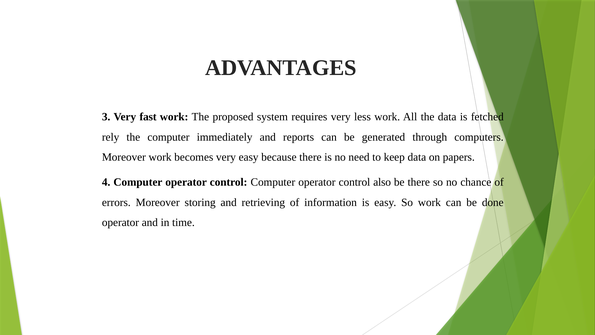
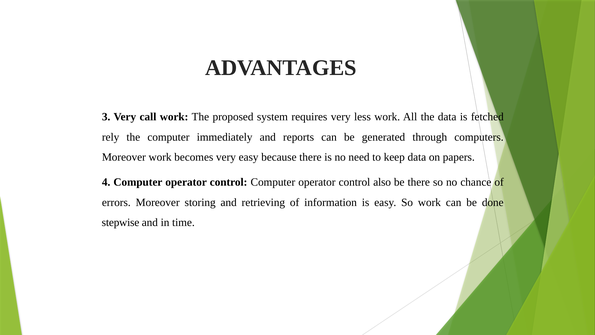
fast: fast -> call
operator at (120, 222): operator -> stepwise
